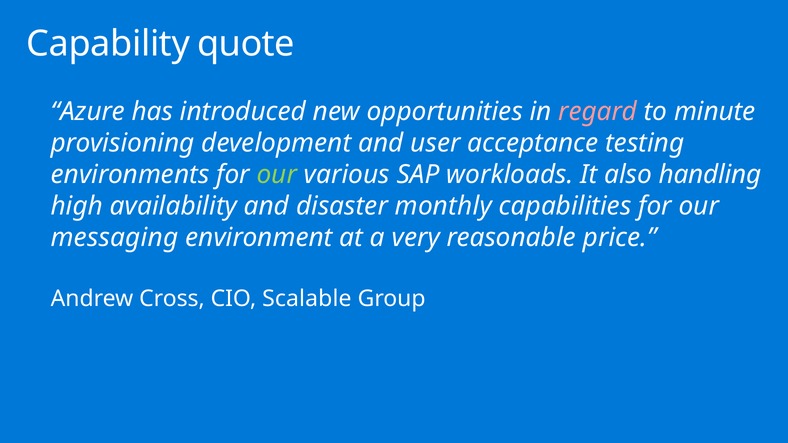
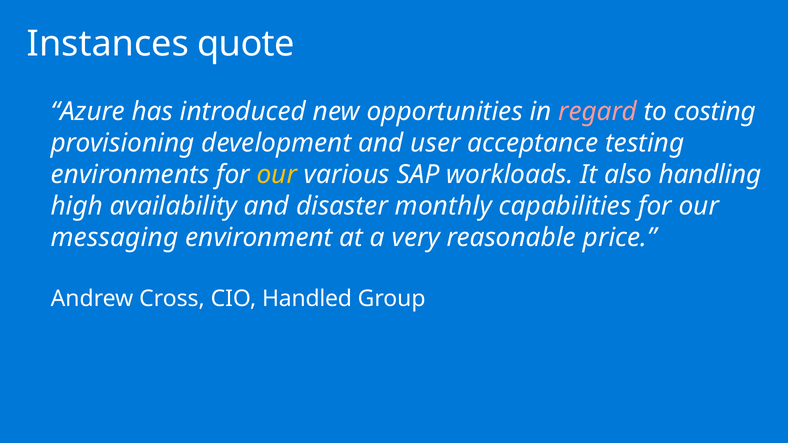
Capability: Capability -> Instances
minute: minute -> costing
our at (277, 175) colour: light green -> yellow
Scalable: Scalable -> Handled
